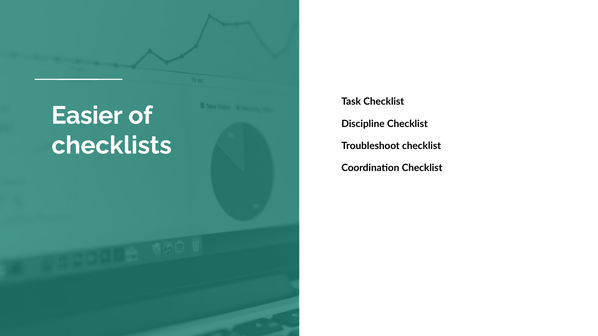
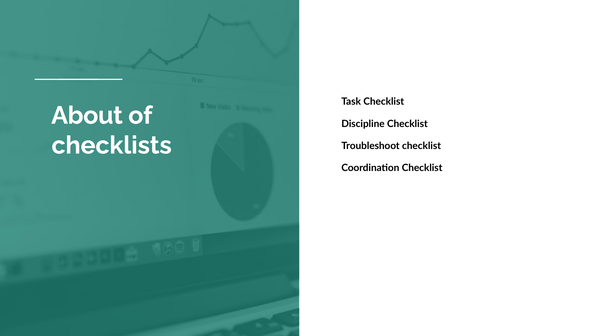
Easier: Easier -> About
